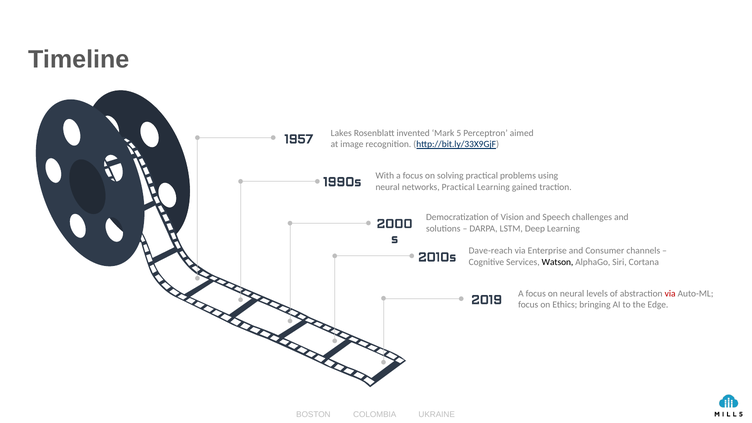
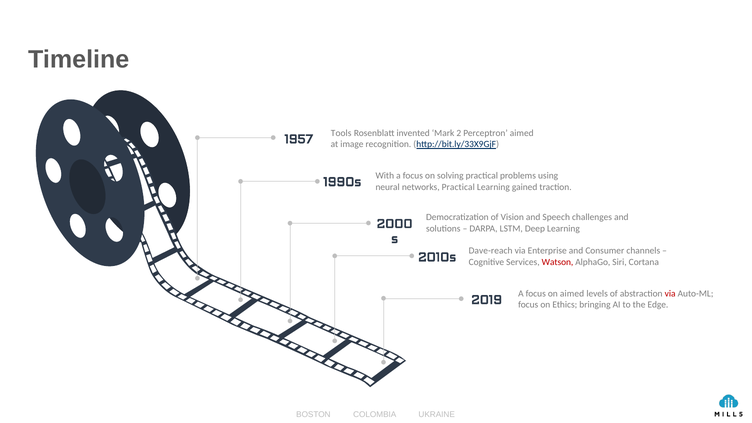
Lakes: Lakes -> Tools
5: 5 -> 2
Watson colour: black -> red
on neural: neural -> aimed
